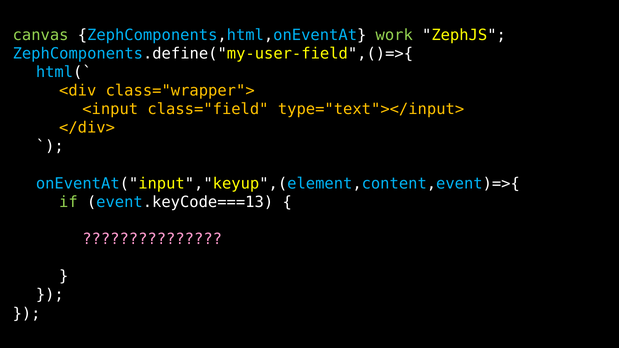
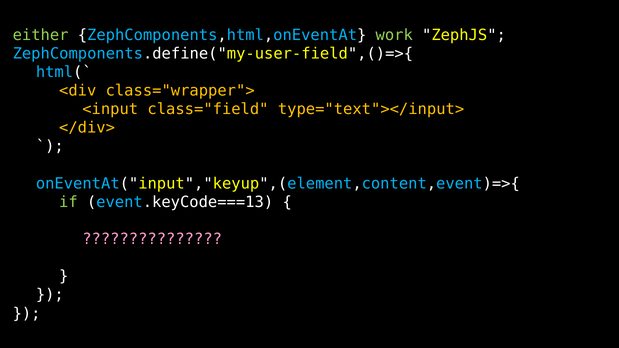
canvas: canvas -> either
